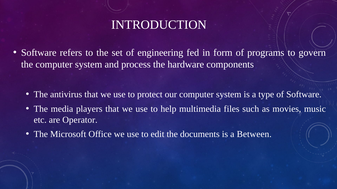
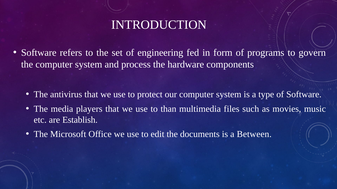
help: help -> than
Operator: Operator -> Establish
